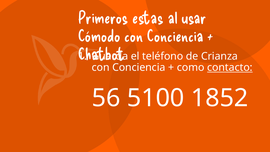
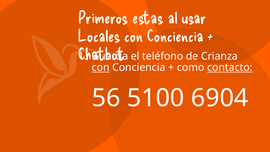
Cómodo: Cómodo -> Locales
con at (101, 67) underline: none -> present
1852: 1852 -> 6904
